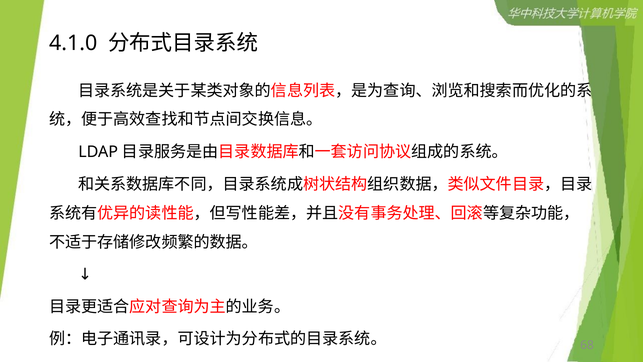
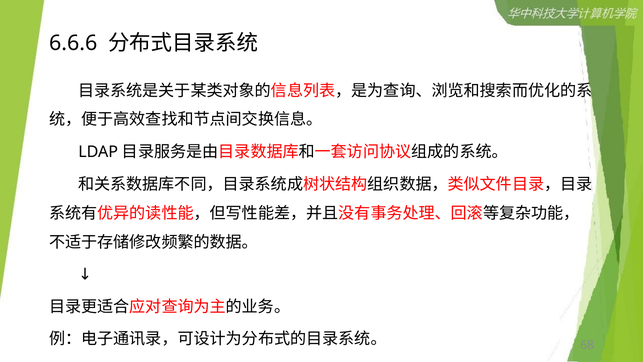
4.1.0: 4.1.0 -> 6.6.6
